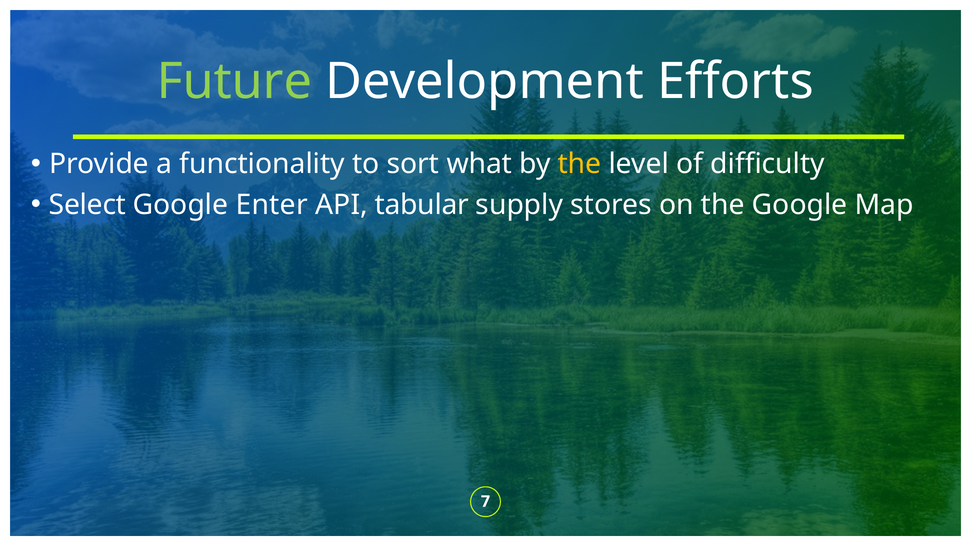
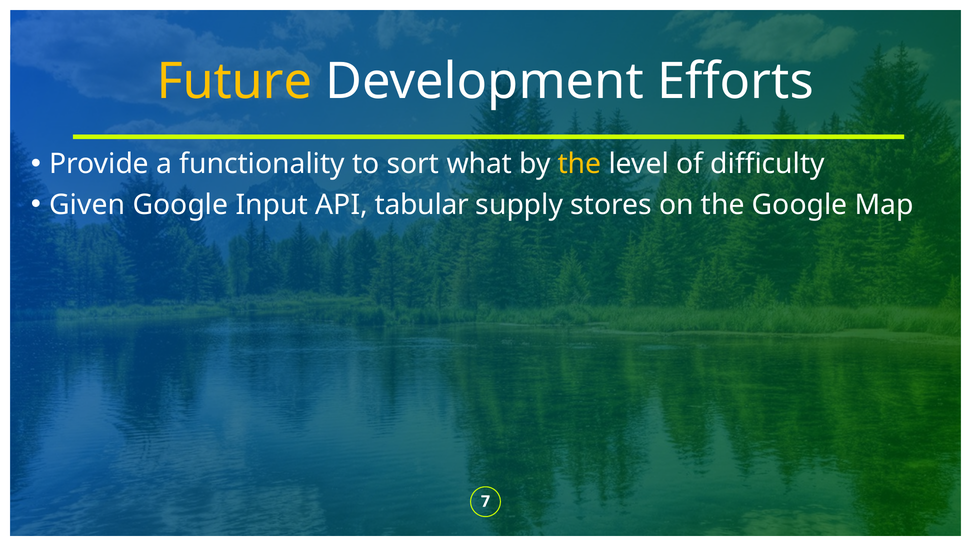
Future colour: light green -> yellow
Select: Select -> Given
Enter: Enter -> Input
